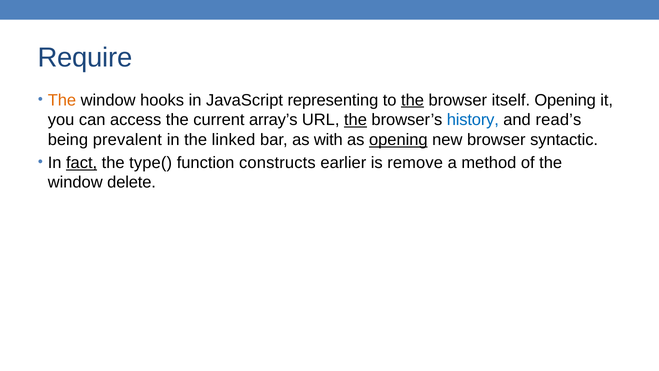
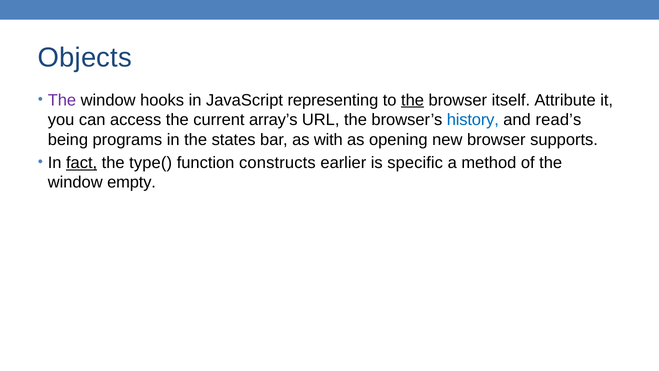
Require: Require -> Objects
The at (62, 100) colour: orange -> purple
itself Opening: Opening -> Attribute
the at (355, 120) underline: present -> none
prevalent: prevalent -> programs
linked: linked -> states
opening at (398, 140) underline: present -> none
syntactic: syntactic -> supports
remove: remove -> specific
delete: delete -> empty
